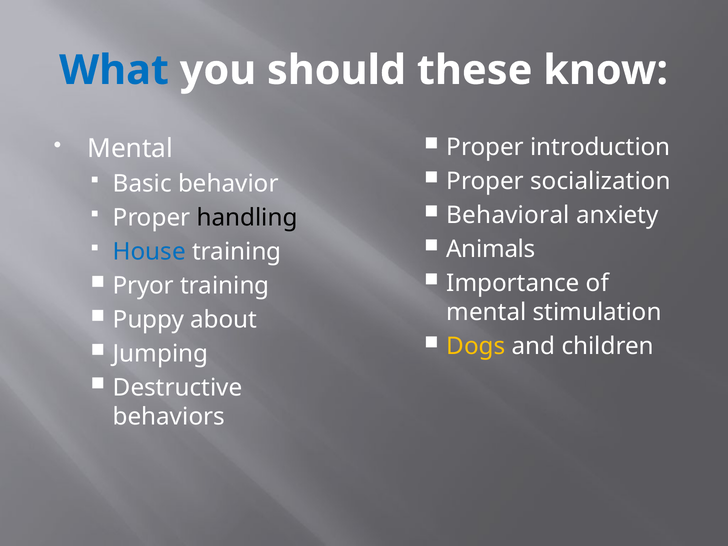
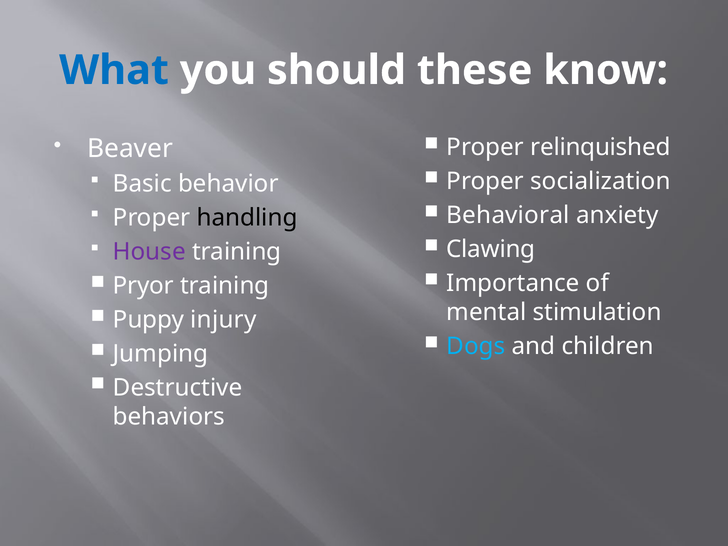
introduction: introduction -> relinquished
Mental at (130, 149): Mental -> Beaver
Animals: Animals -> Clawing
House colour: blue -> purple
about: about -> injury
Dogs colour: yellow -> light blue
